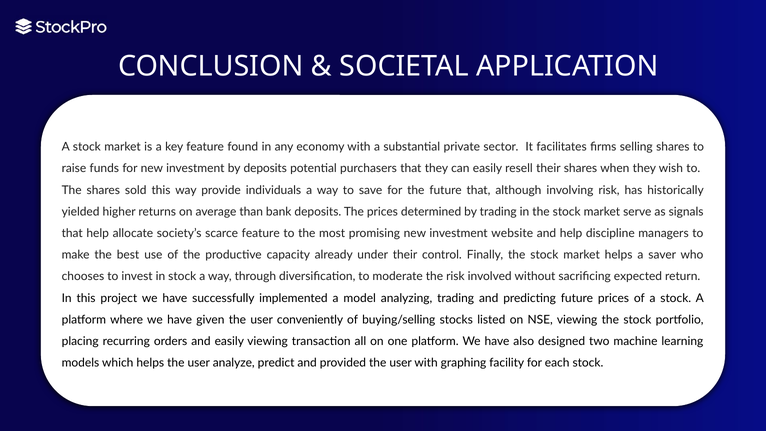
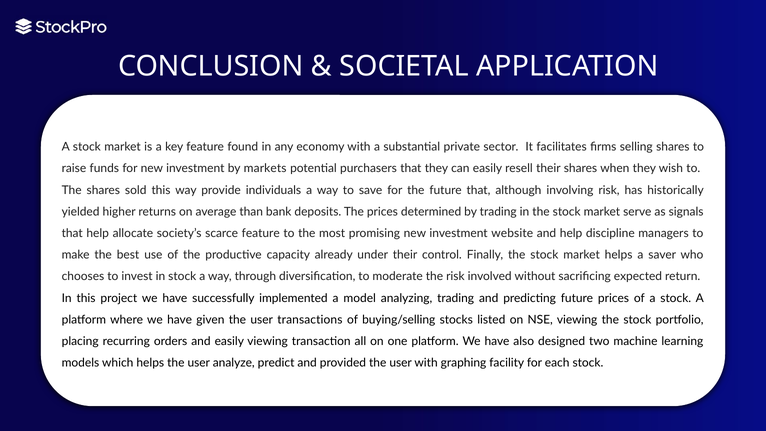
by deposits: deposits -> markets
conveniently: conveniently -> transactions
